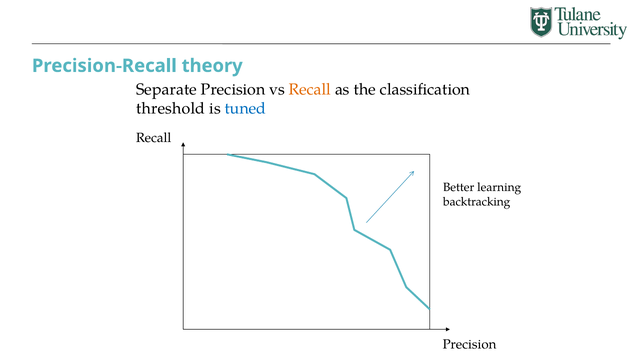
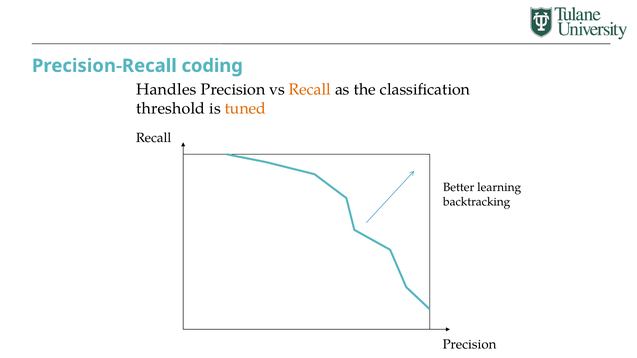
theory: theory -> coding
Separate: Separate -> Handles
tuned colour: blue -> orange
